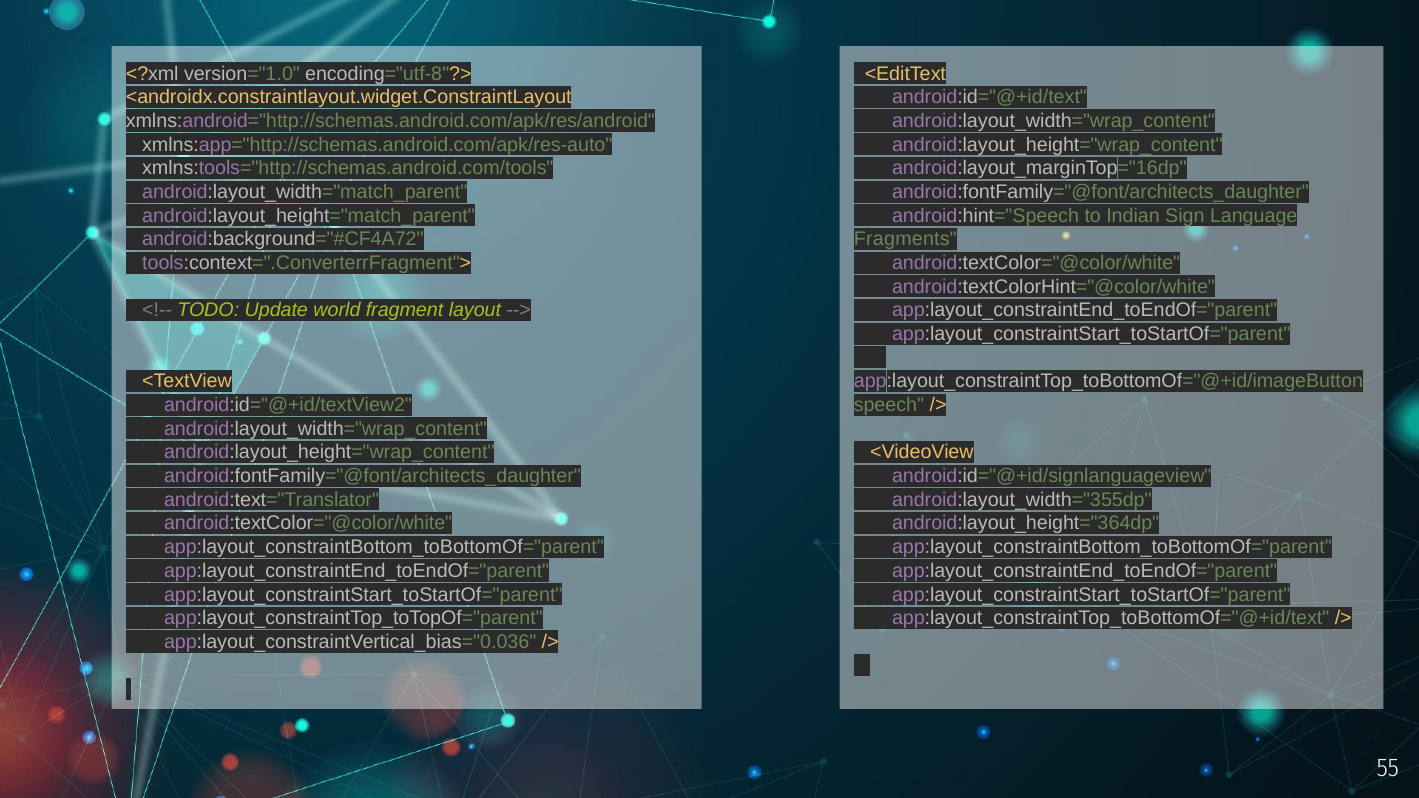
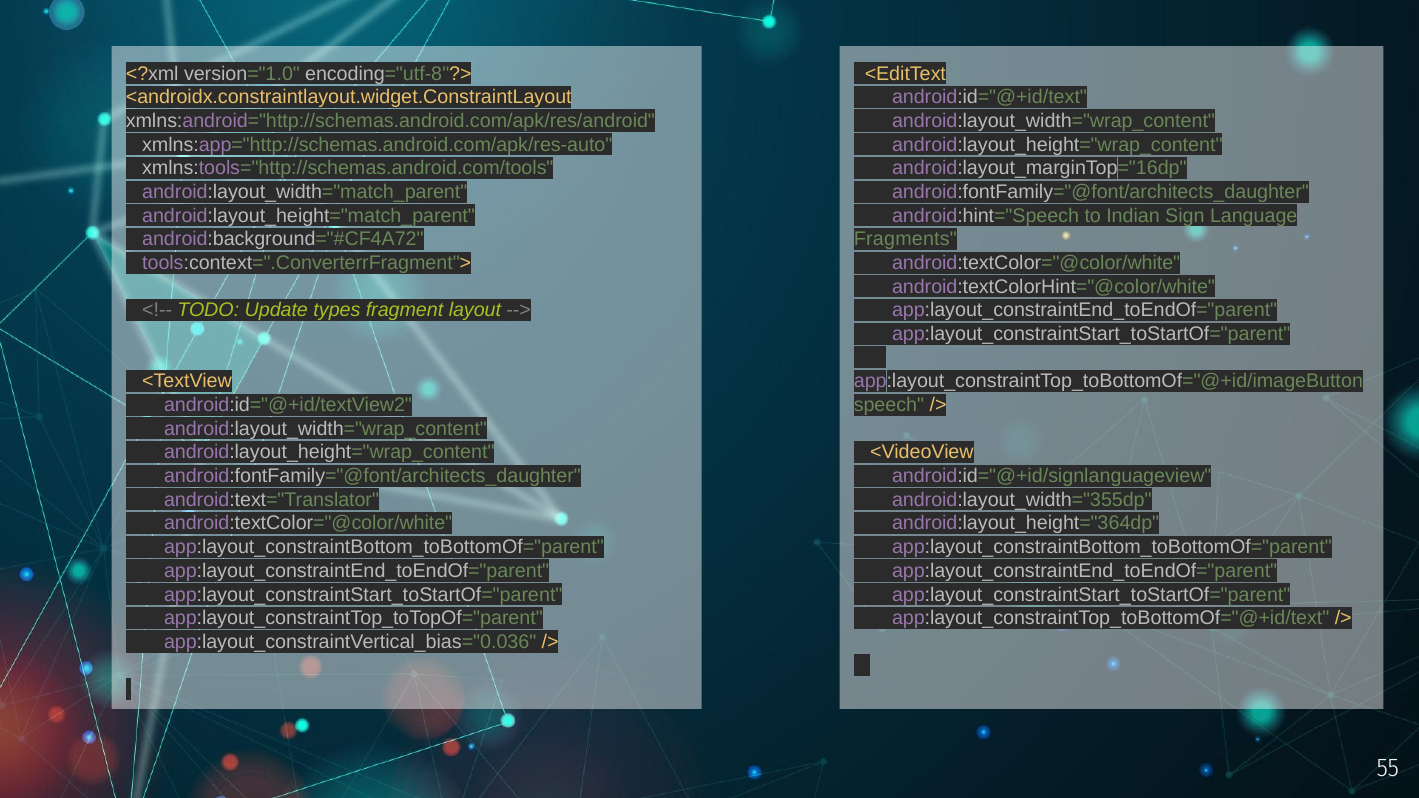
world: world -> types
